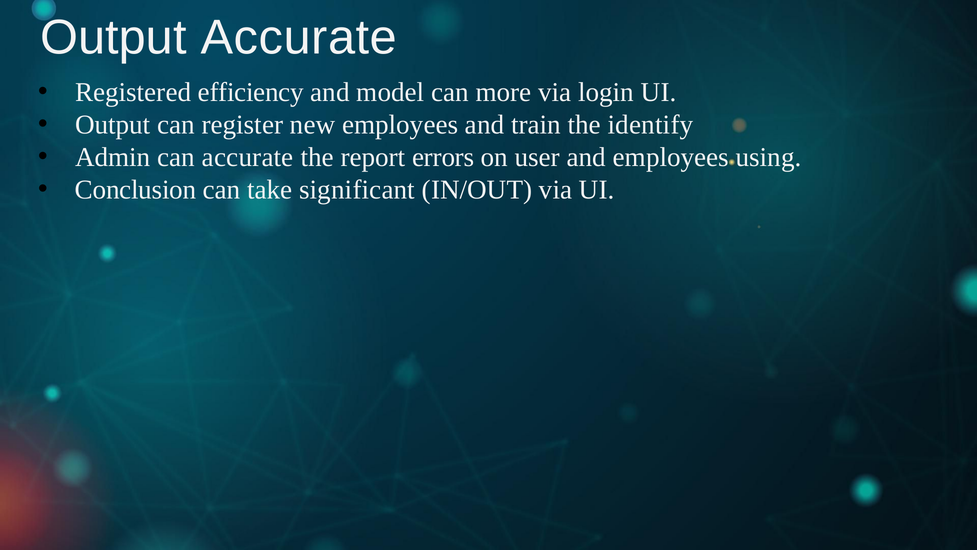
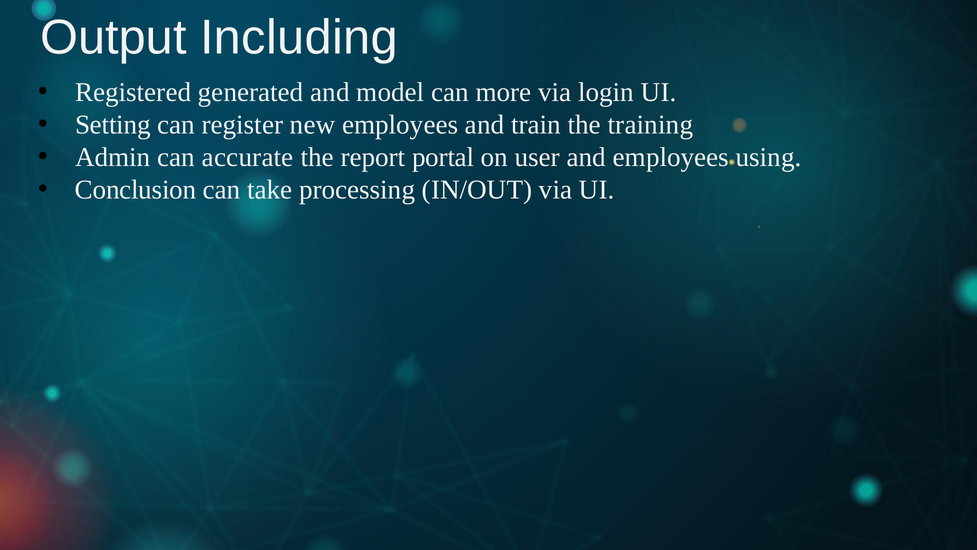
Output Accurate: Accurate -> Including
efficiency: efficiency -> generated
Output at (113, 125): Output -> Setting
identify: identify -> training
errors: errors -> portal
significant: significant -> processing
